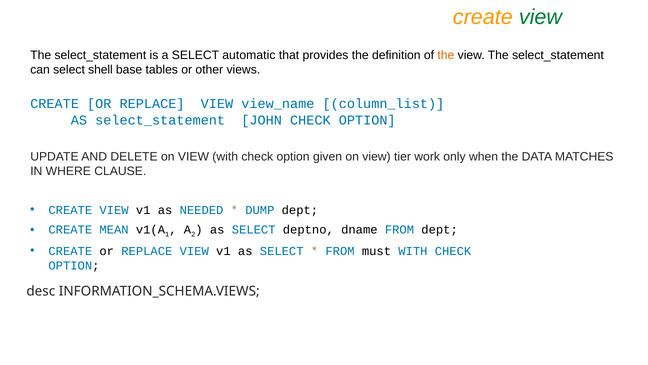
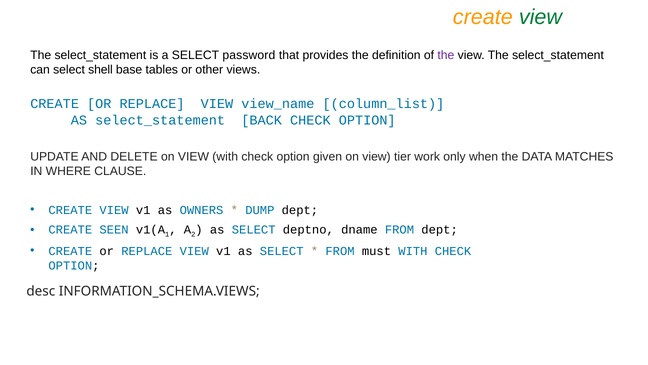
automatic: automatic -> password
the at (446, 55) colour: orange -> purple
JOHN: JOHN -> BACK
NEEDED: NEEDED -> OWNERS
MEAN: MEAN -> SEEN
